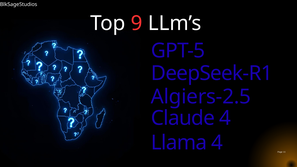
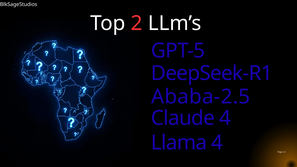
9: 9 -> 2
Algiers-2.5: Algiers-2.5 -> Ababa-2.5
